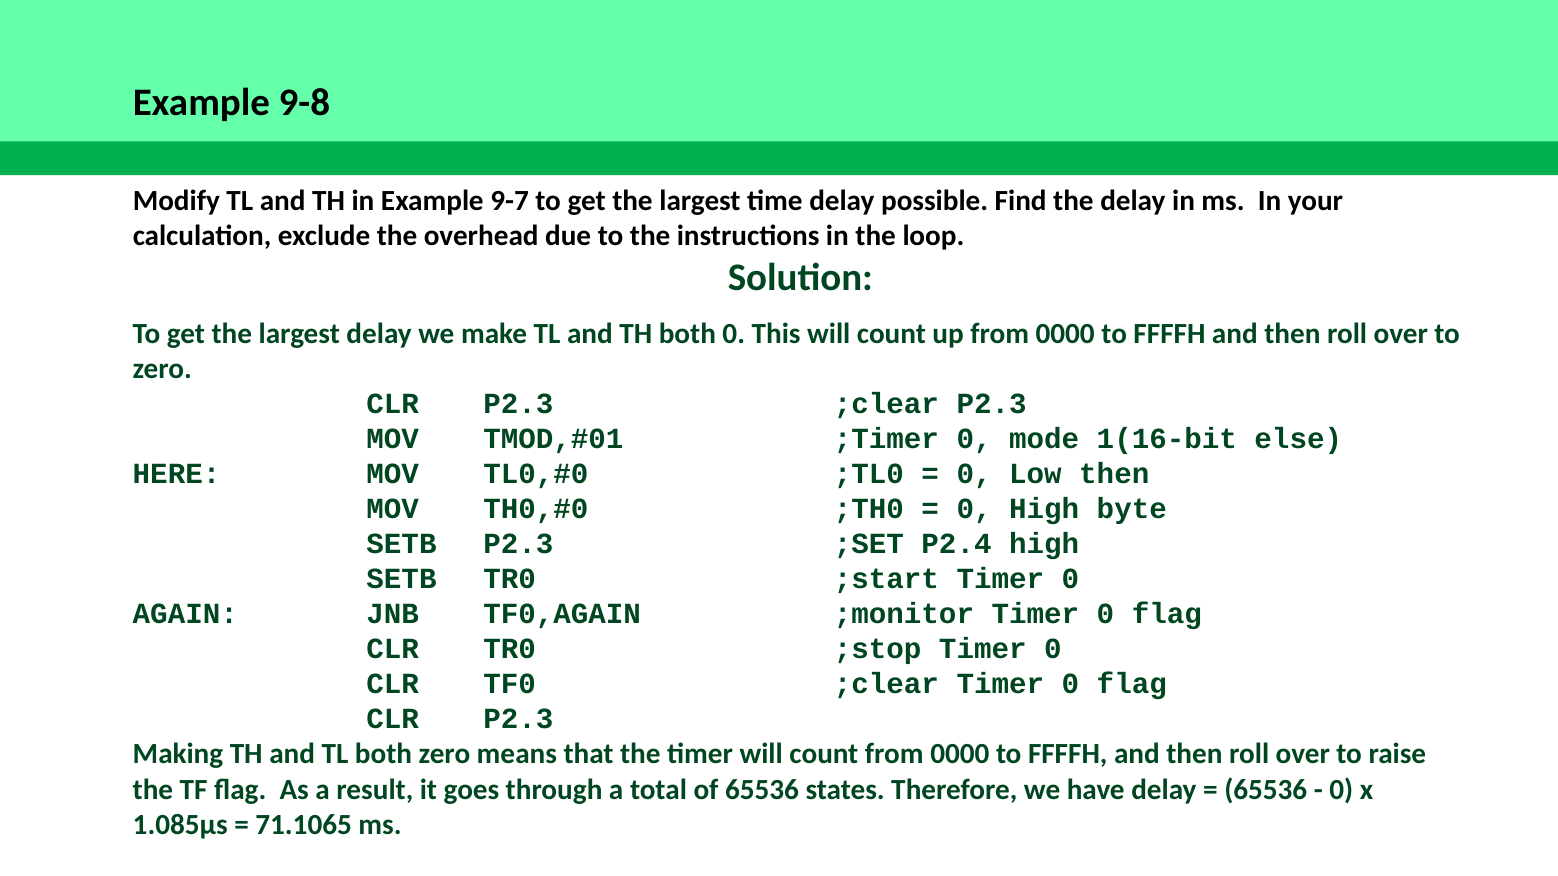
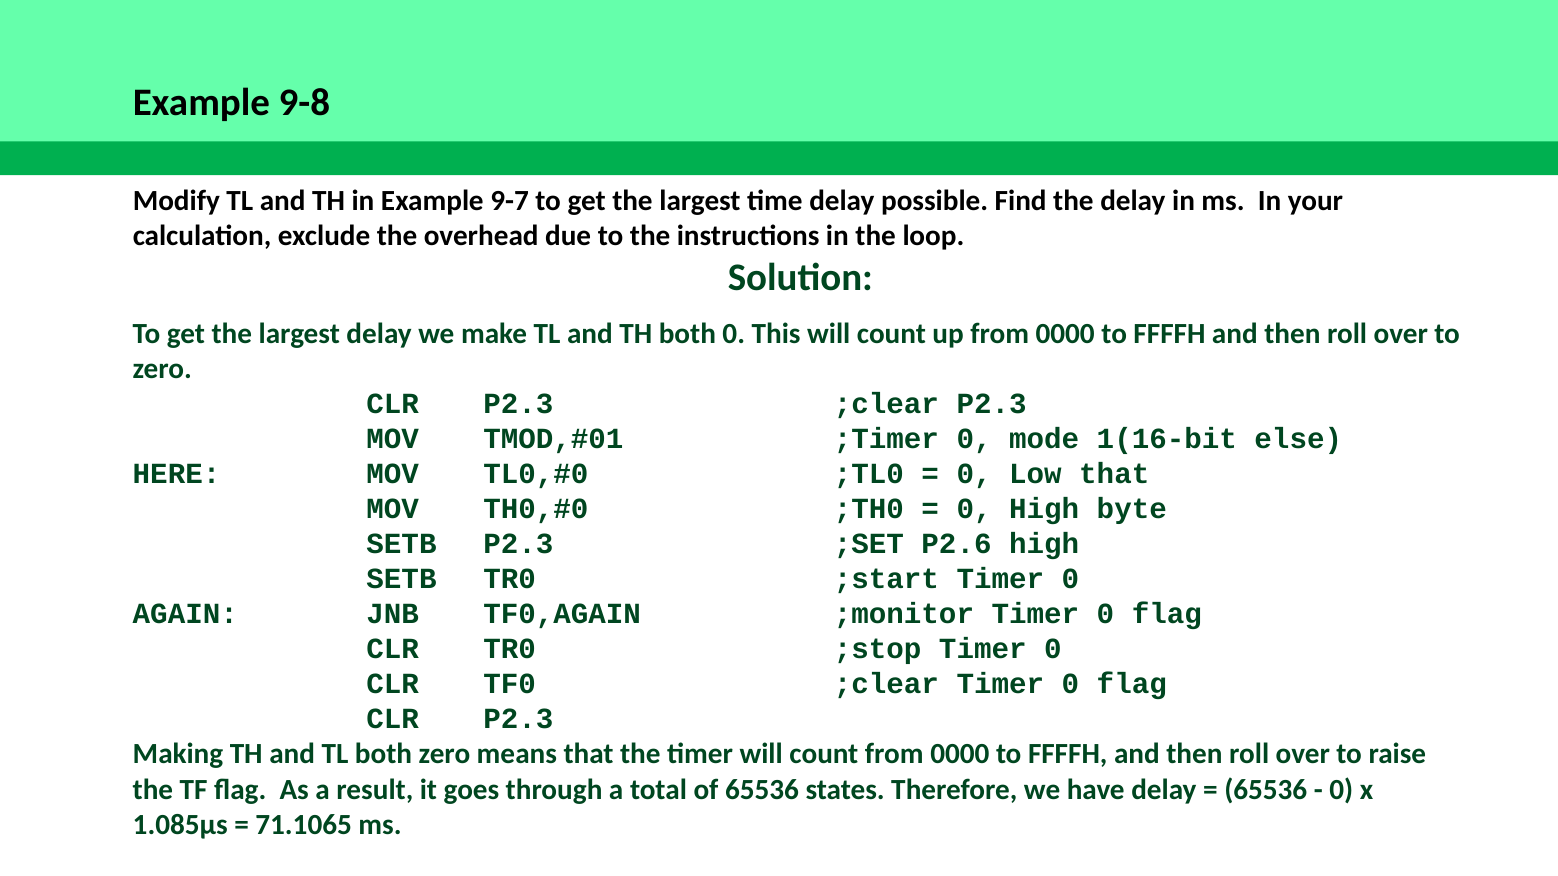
Low then: then -> that
P2.4: P2.4 -> P2.6
